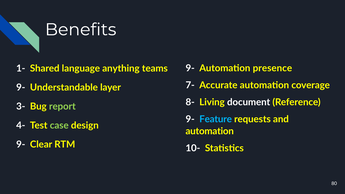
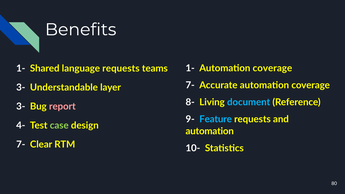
9- at (190, 68): 9- -> 1-
presence at (272, 68): presence -> coverage
language anything: anything -> requests
9- at (21, 87): 9- -> 3-
document colour: white -> light blue
report colour: light green -> pink
9- at (21, 144): 9- -> 7-
